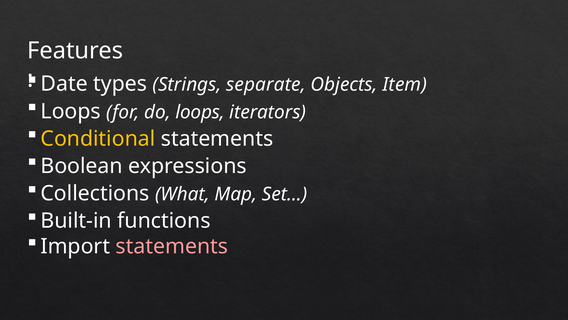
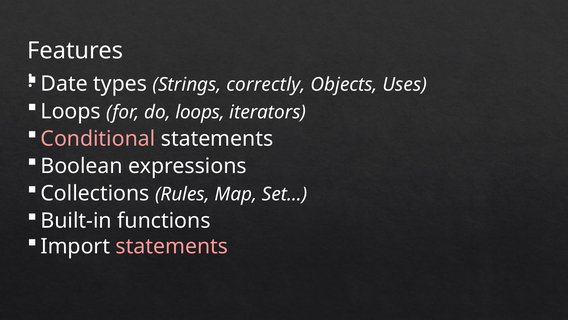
separate: separate -> correctly
Item: Item -> Uses
Conditional colour: yellow -> pink
What: What -> Rules
